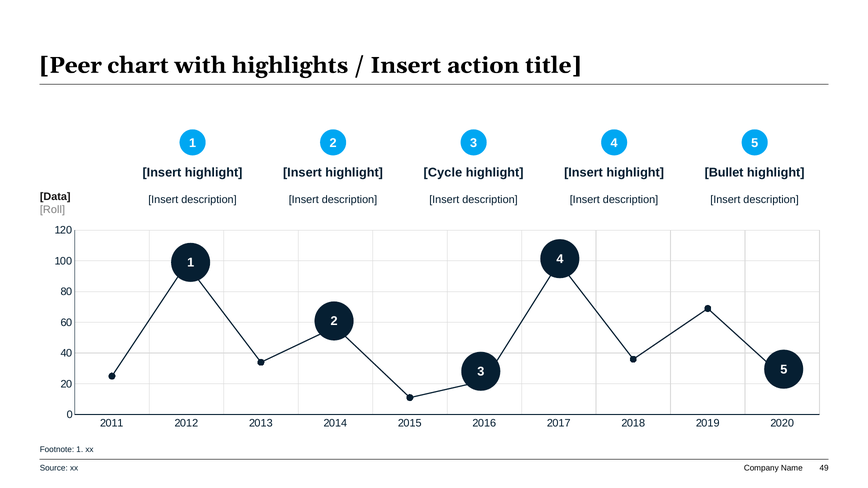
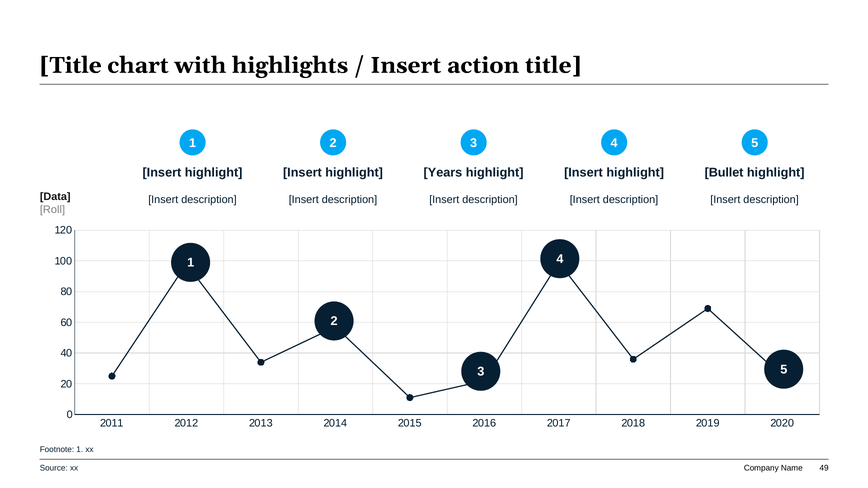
Peer at (71, 65): Peer -> Title
Cycle: Cycle -> Years
